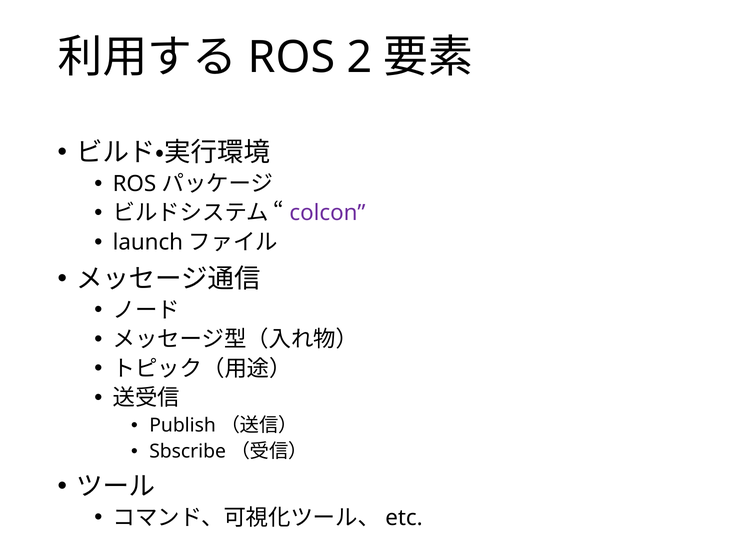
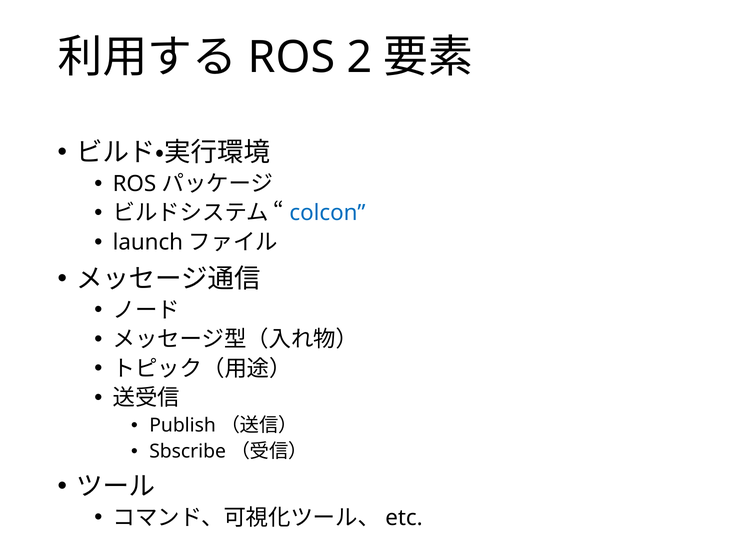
colcon colour: purple -> blue
